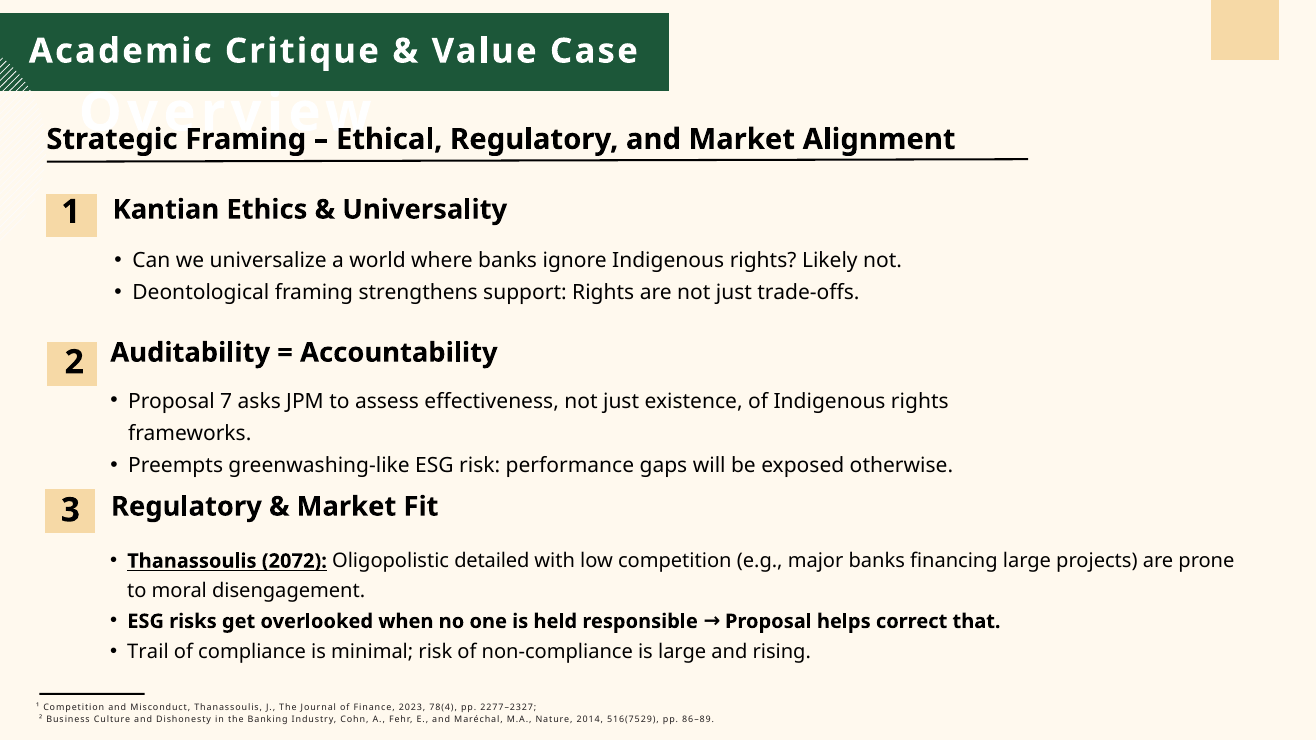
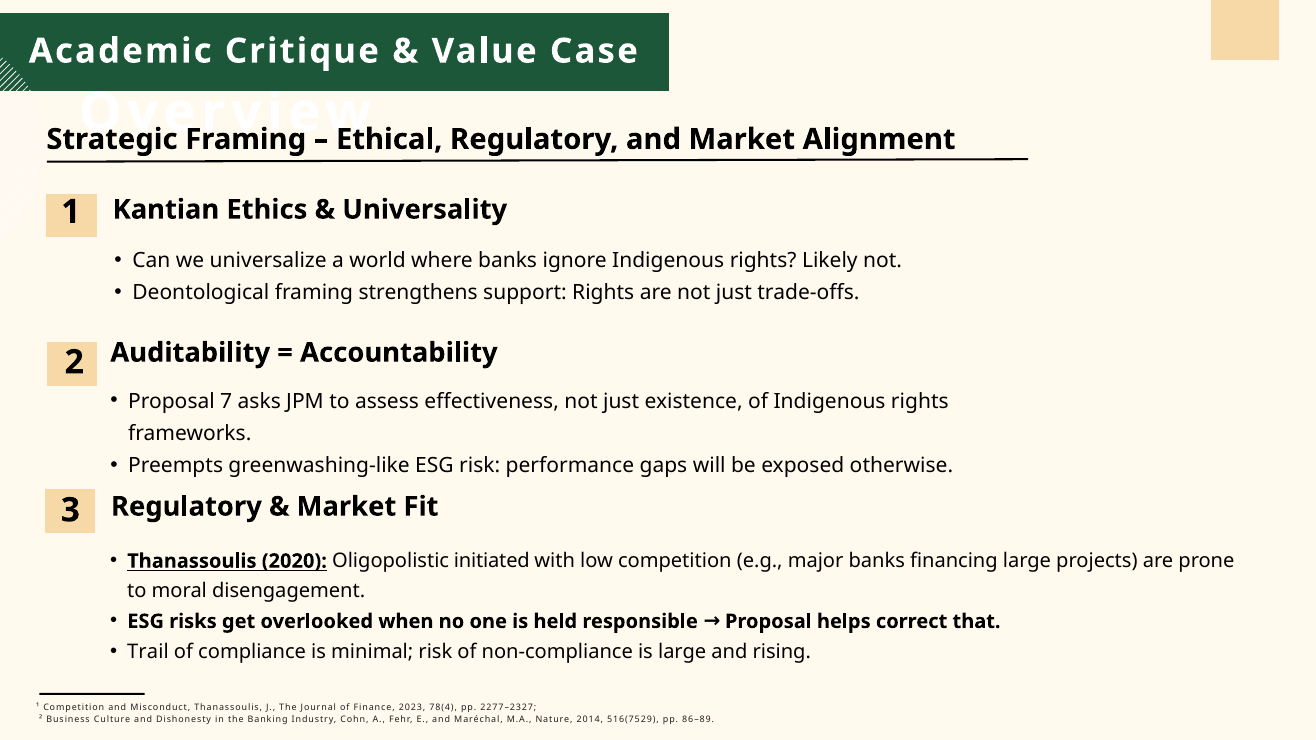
2072: 2072 -> 2020
detailed: detailed -> initiated
